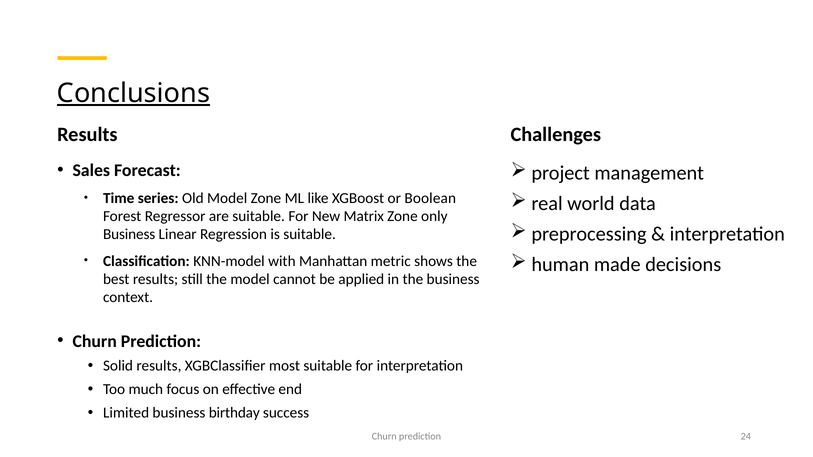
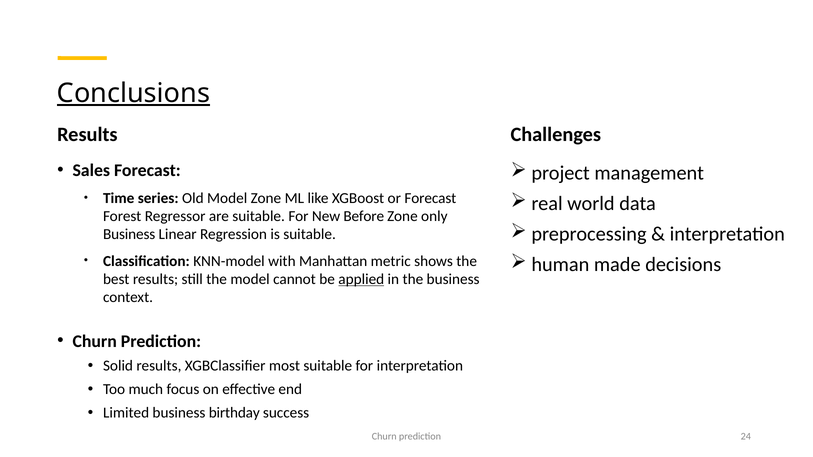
or Boolean: Boolean -> Forecast
Matrix: Matrix -> Before
applied underline: none -> present
